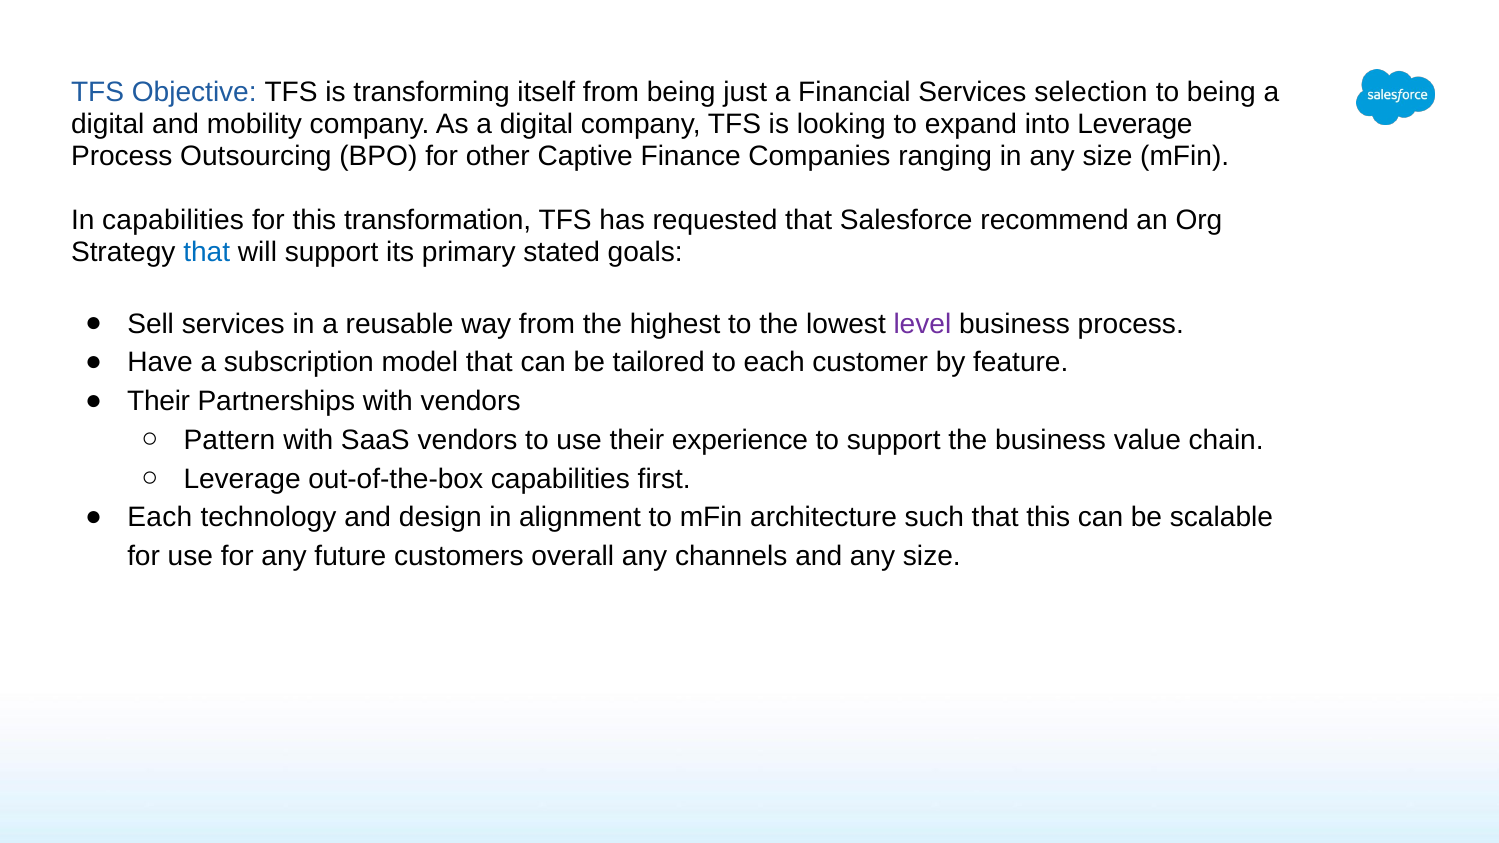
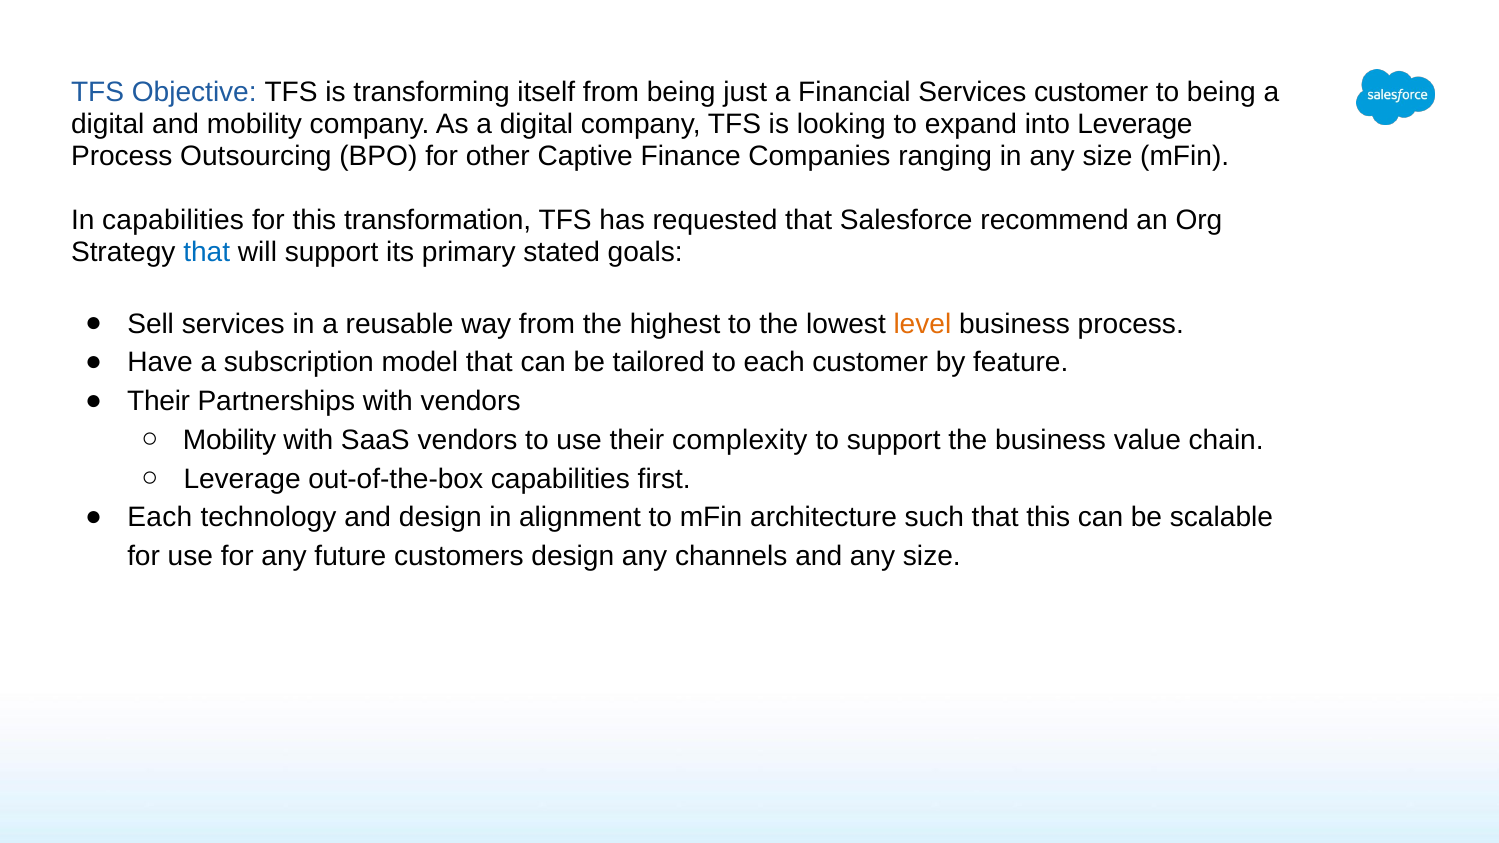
Services selection: selection -> customer
level colour: purple -> orange
Pattern at (229, 440): Pattern -> Mobility
experience: experience -> complexity
customers overall: overall -> design
